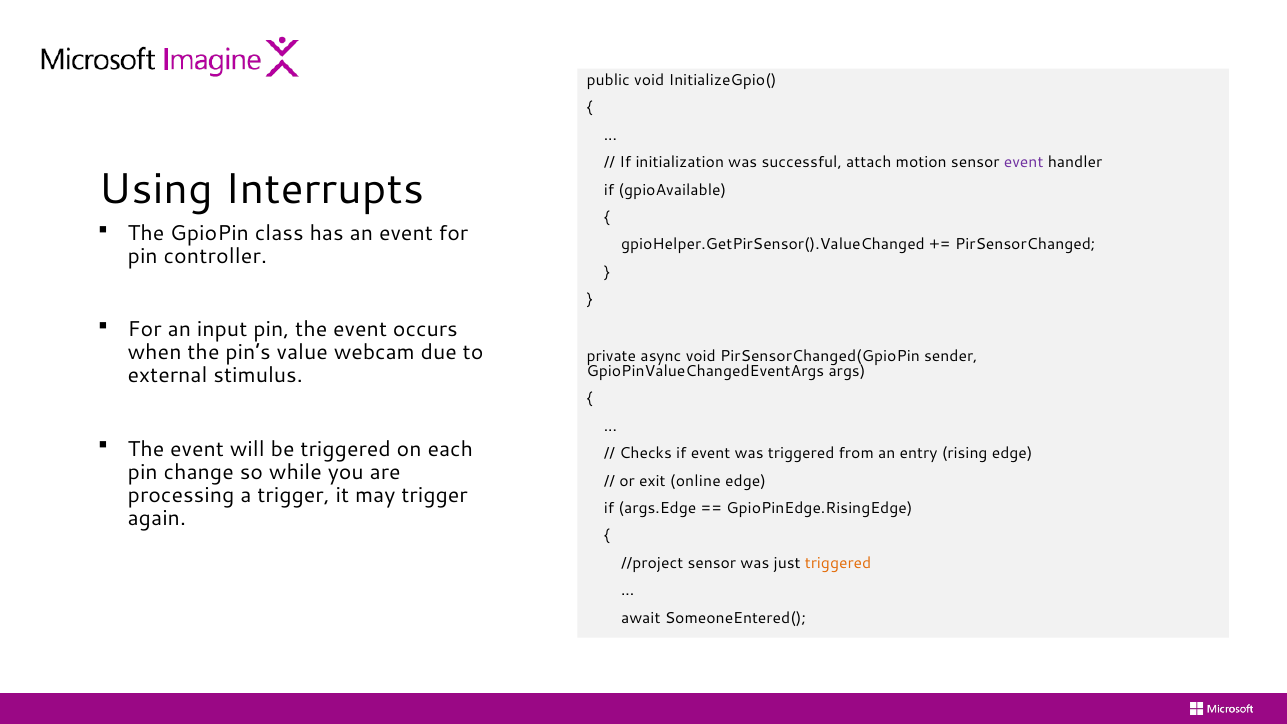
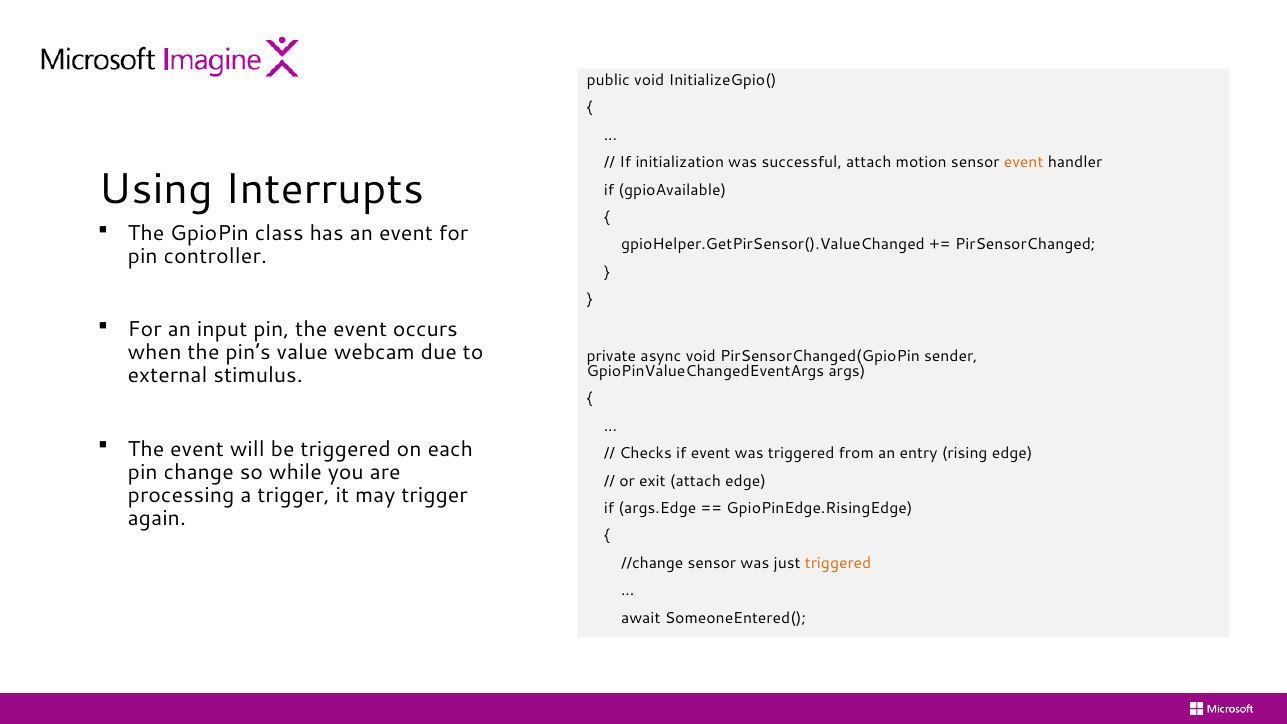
event at (1024, 163) colour: purple -> orange
exit online: online -> attach
//project: //project -> //change
